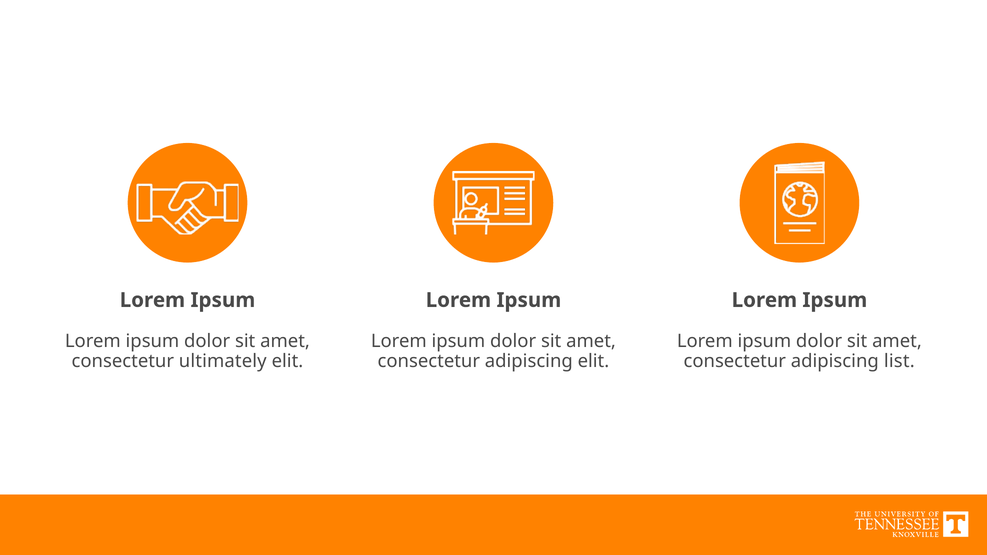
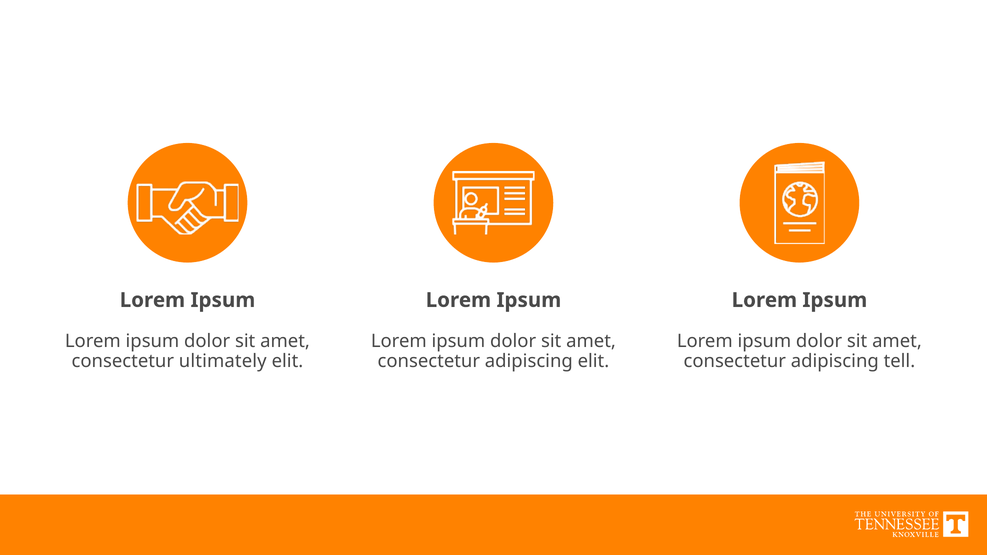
list: list -> tell
